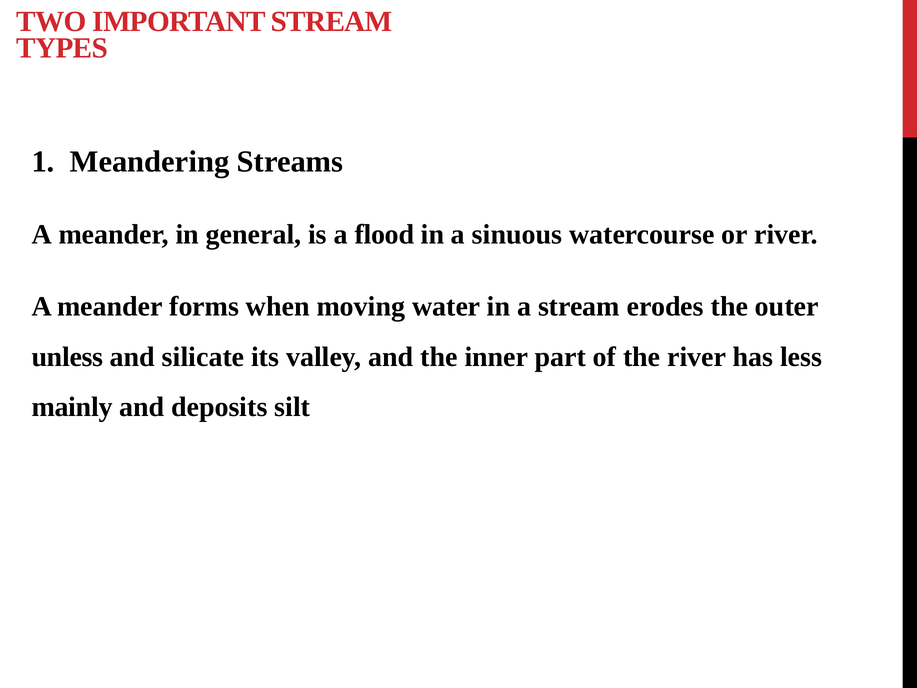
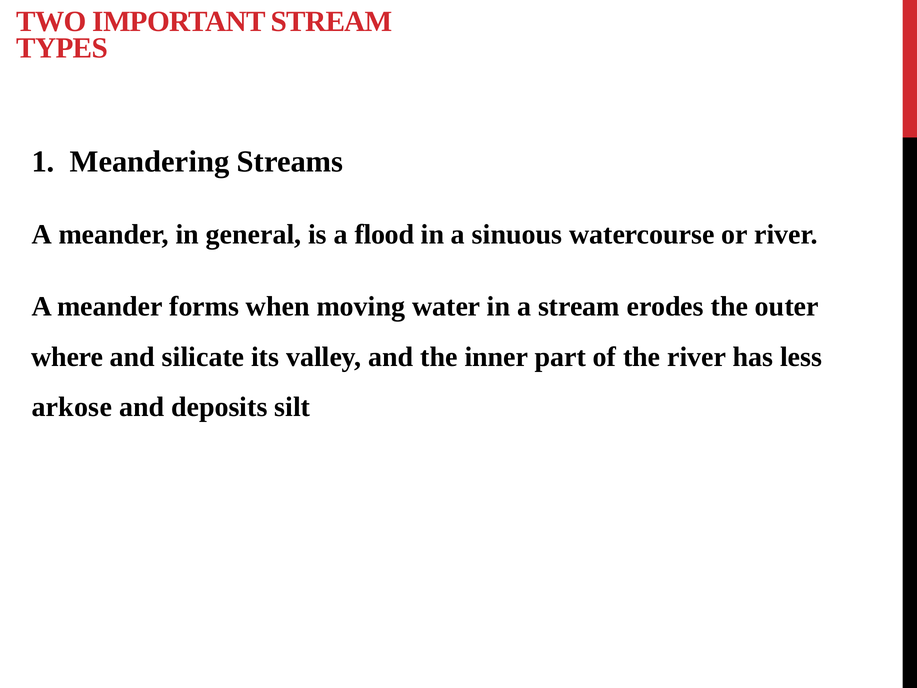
unless: unless -> where
mainly: mainly -> arkose
